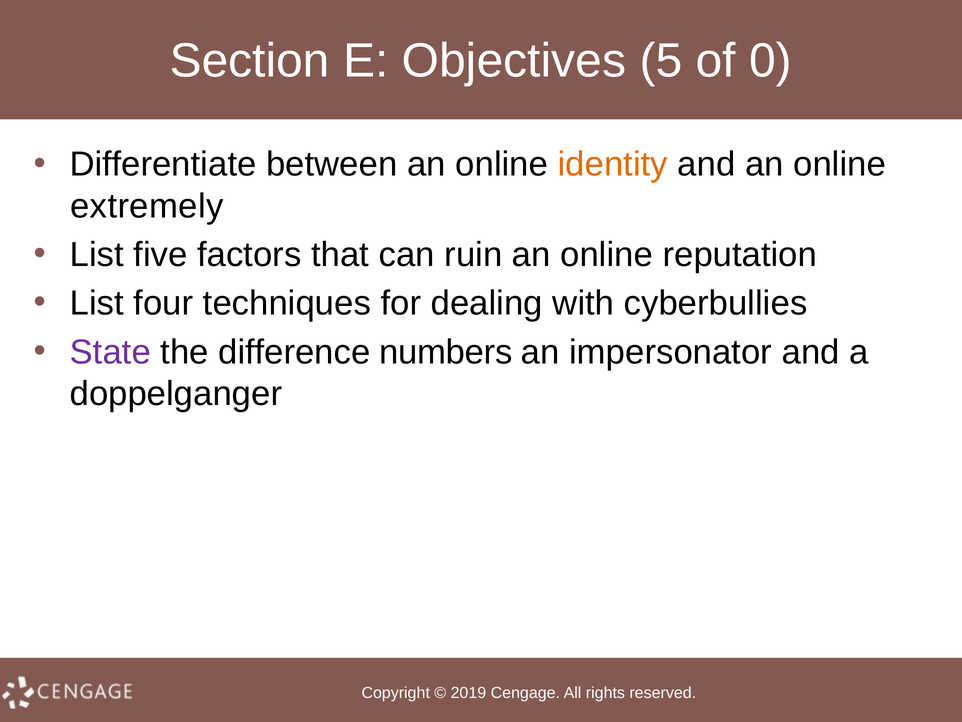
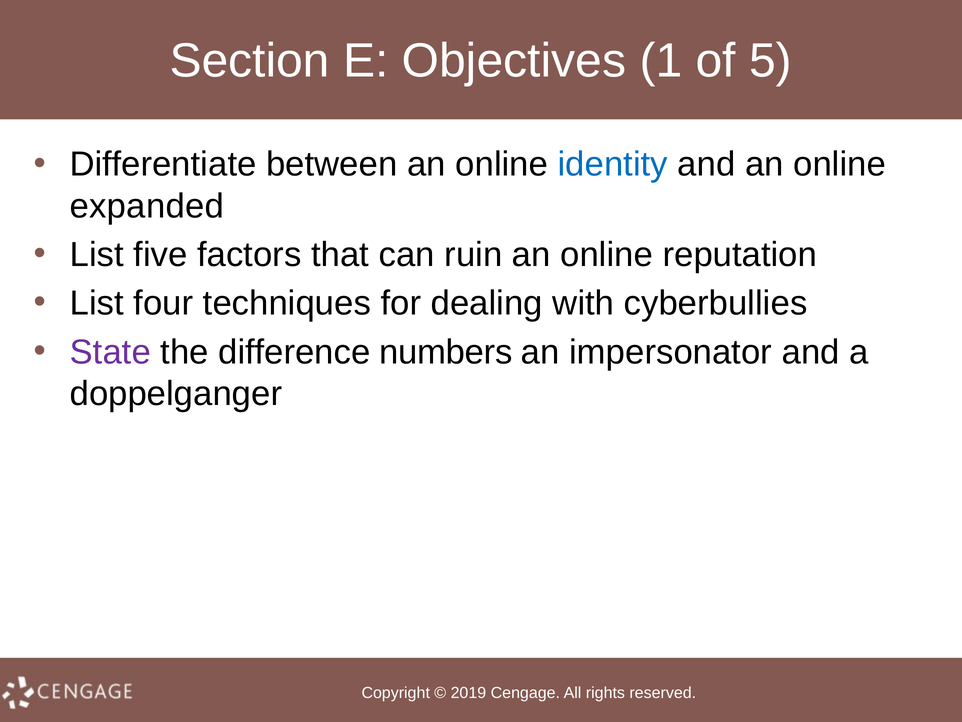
5: 5 -> 1
0: 0 -> 5
identity colour: orange -> blue
extremely: extremely -> expanded
